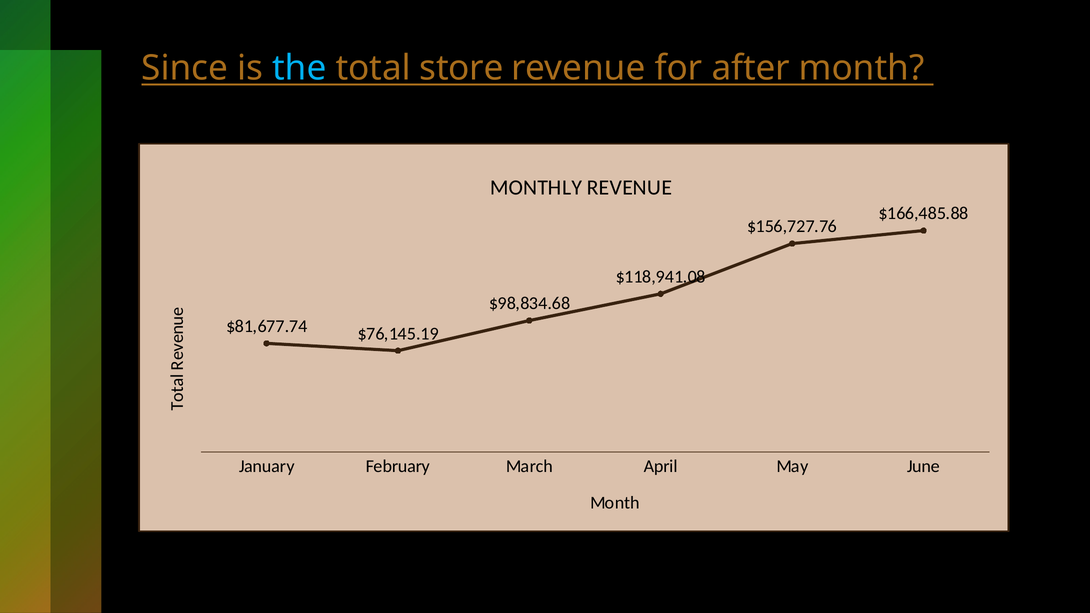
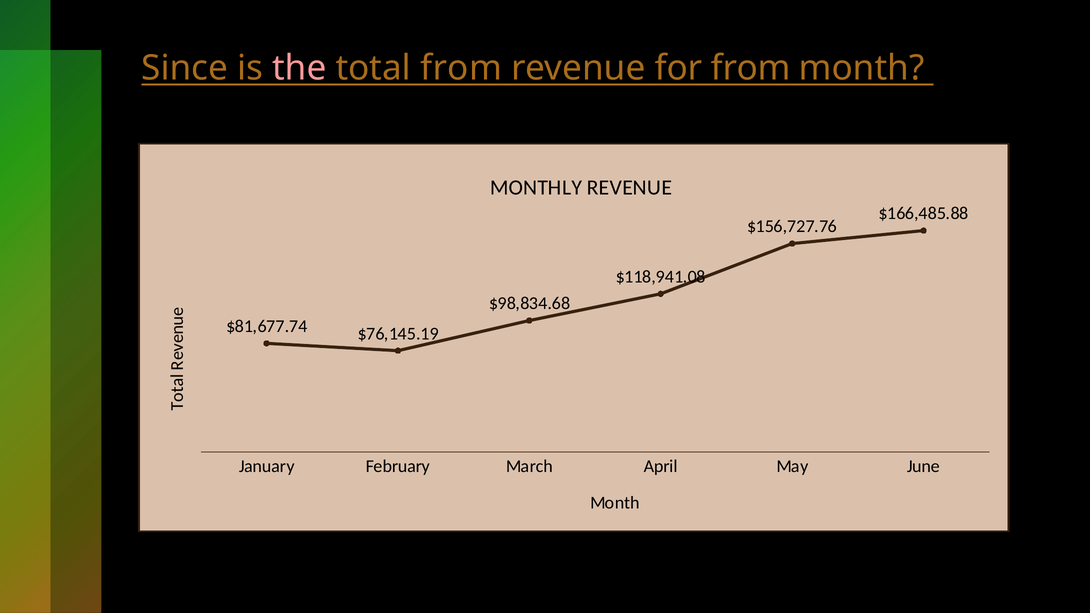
the colour: light blue -> pink
total store: store -> from
for after: after -> from
